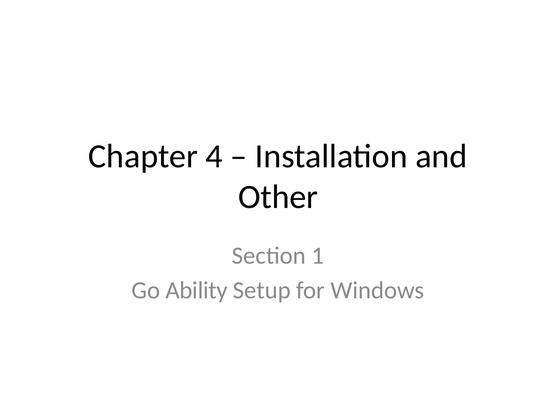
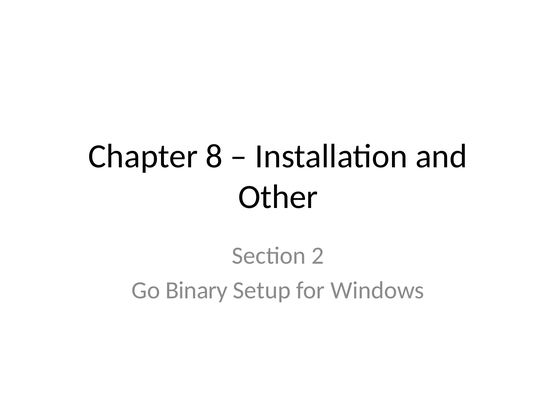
4: 4 -> 8
1: 1 -> 2
Ability: Ability -> Binary
